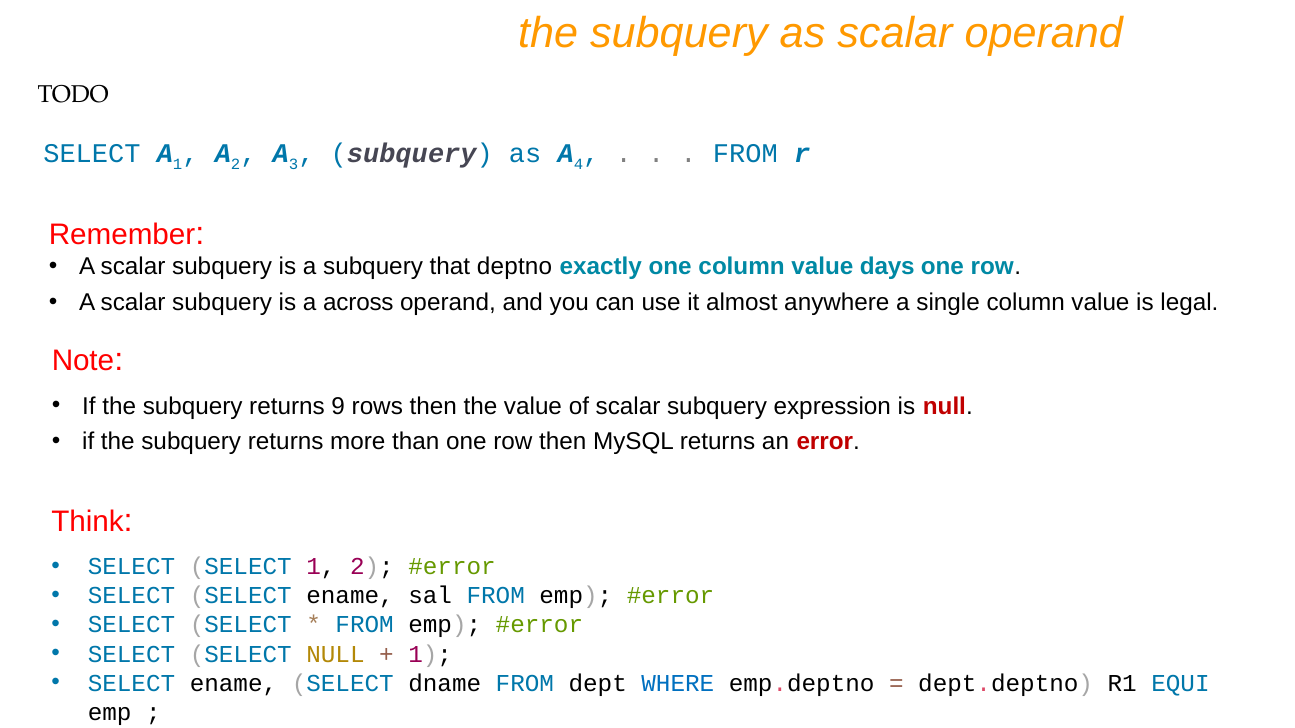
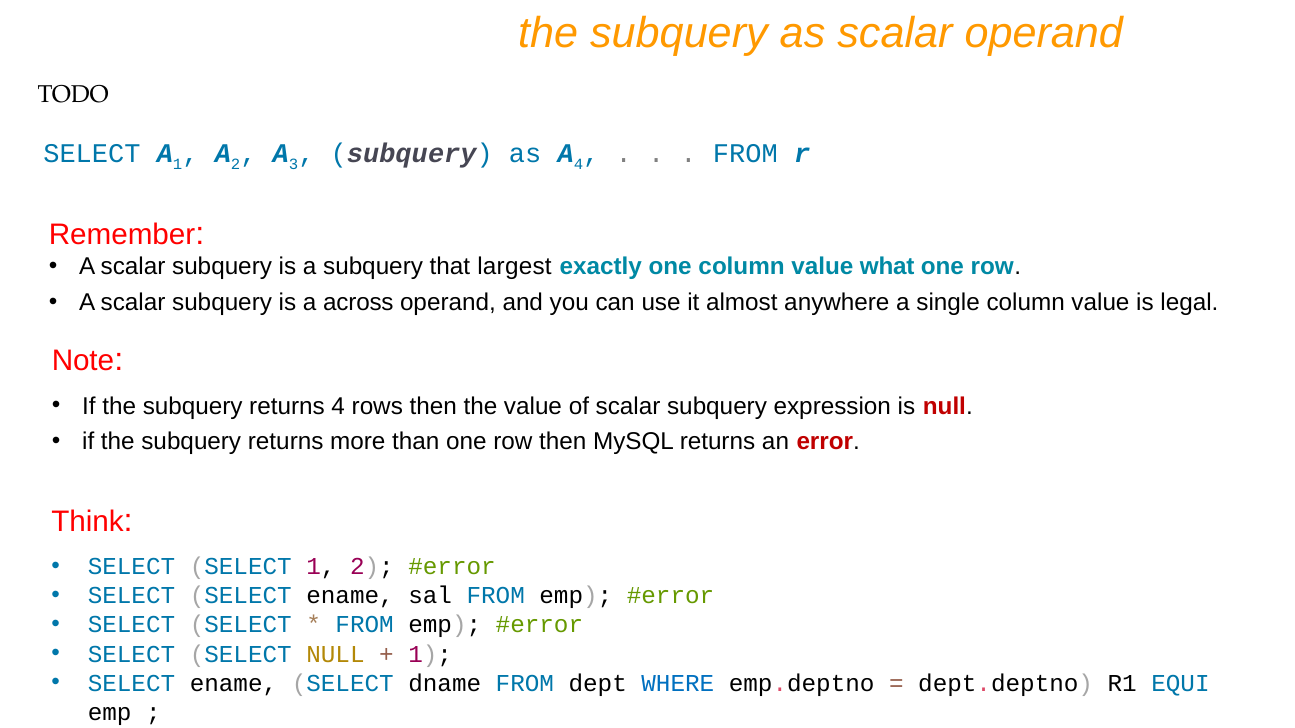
deptno: deptno -> largest
days: days -> what
returns 9: 9 -> 4
